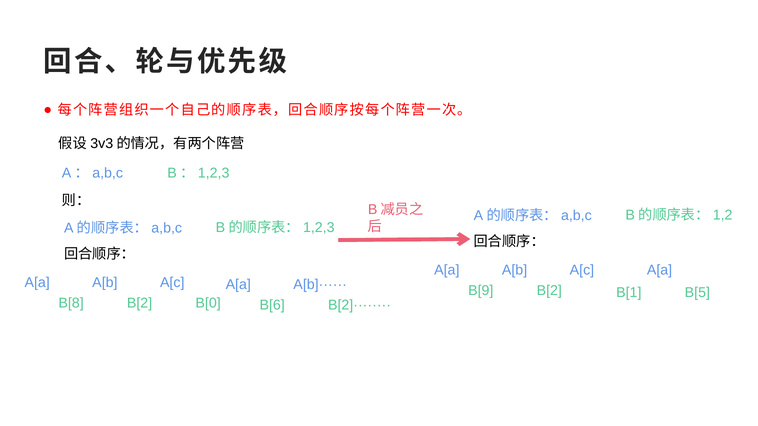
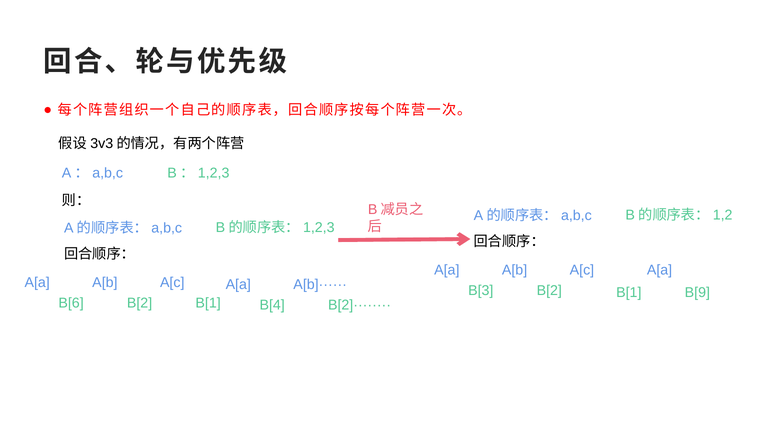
B[9: B[9 -> B[3
B[5: B[5 -> B[9
B[8: B[8 -> B[6
B[2 B[0: B[0 -> B[1
B[6: B[6 -> B[4
